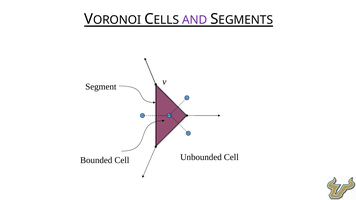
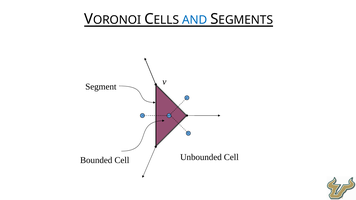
AND colour: purple -> blue
